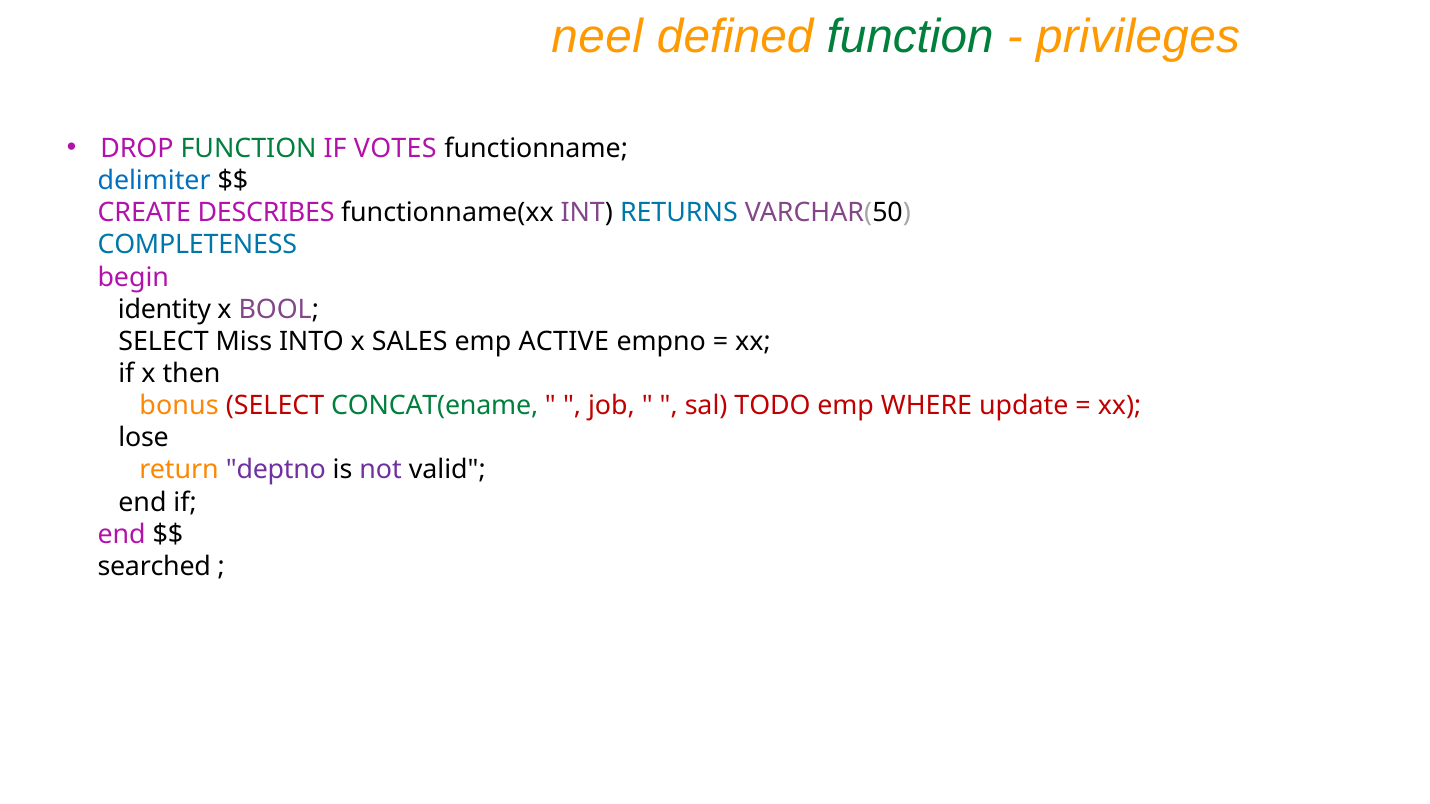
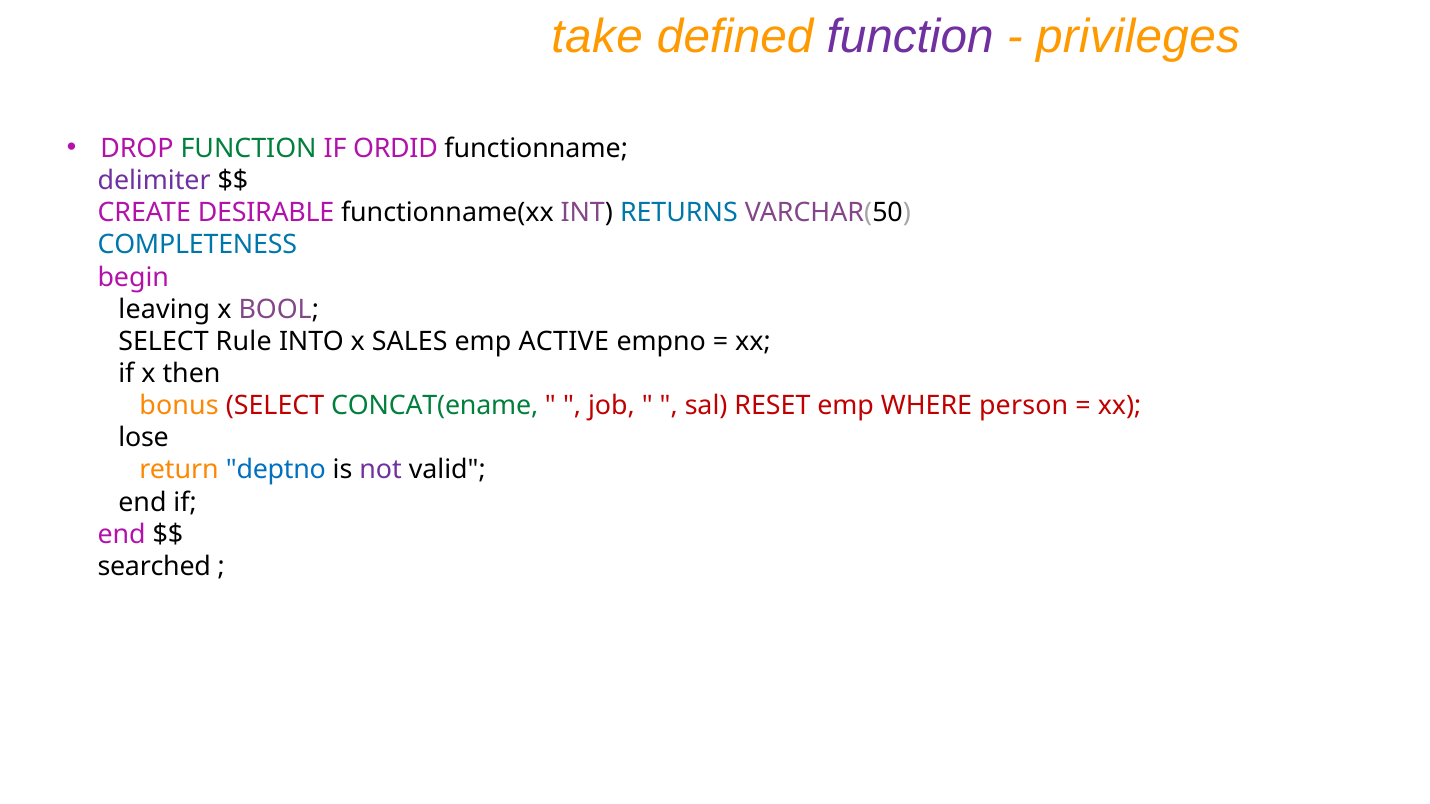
neel: neel -> take
function at (910, 37) colour: green -> purple
VOTES: VOTES -> ORDID
delimiter colour: blue -> purple
DESCRIBES: DESCRIBES -> DESIRABLE
identity: identity -> leaving
Miss: Miss -> Rule
TODO: TODO -> RESET
update: update -> person
deptno colour: purple -> blue
